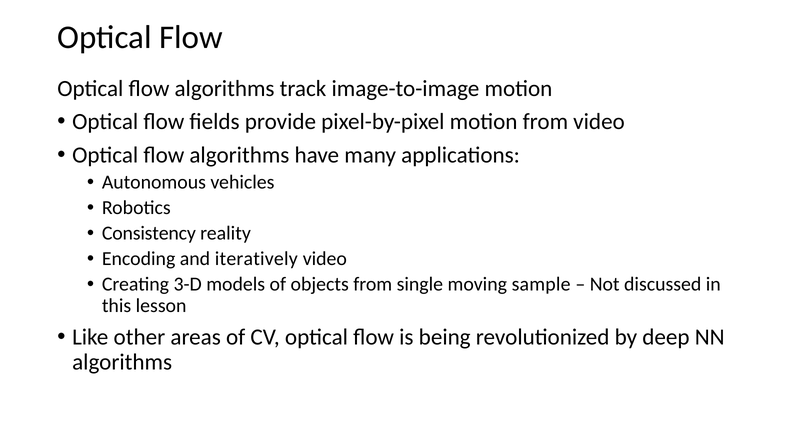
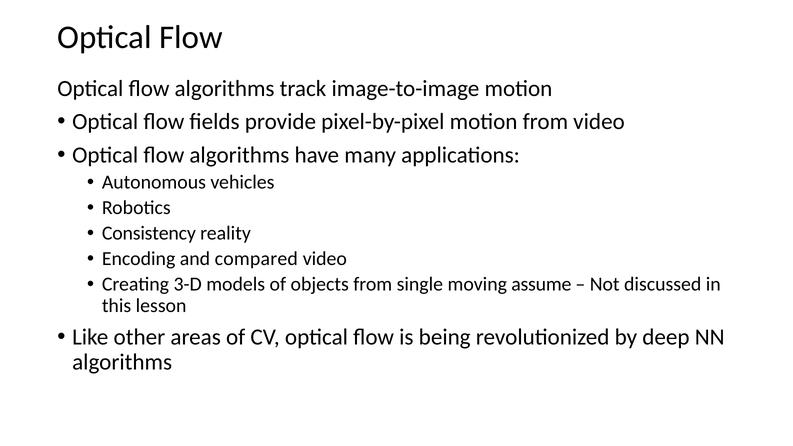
iteratively: iteratively -> compared
sample: sample -> assume
